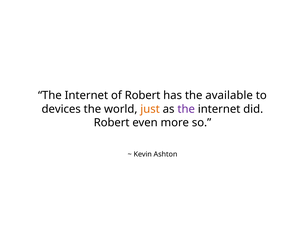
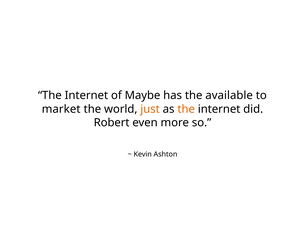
of Robert: Robert -> Maybe
devices: devices -> market
the at (186, 109) colour: purple -> orange
